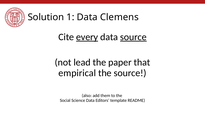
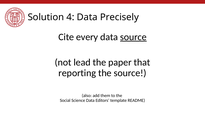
1: 1 -> 4
Clemens: Clemens -> Precisely
every underline: present -> none
empirical: empirical -> reporting
